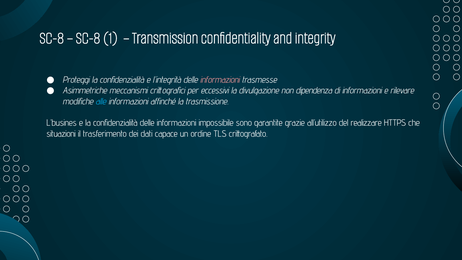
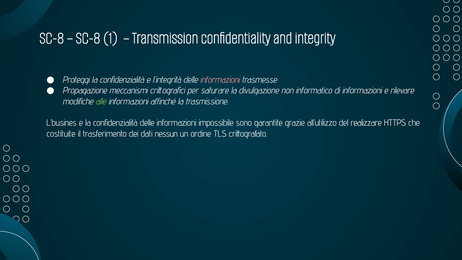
Asimmetriche: Asimmetriche -> Propagazione
eccessivi: eccessivi -> saturare
dipendenza: dipendenza -> informatico
alle colour: light blue -> light green
situazioni: situazioni -> costituite
capace: capace -> nessun
